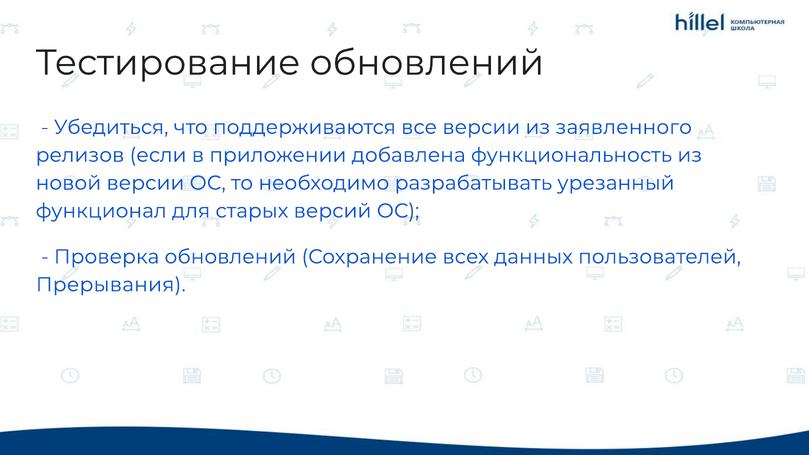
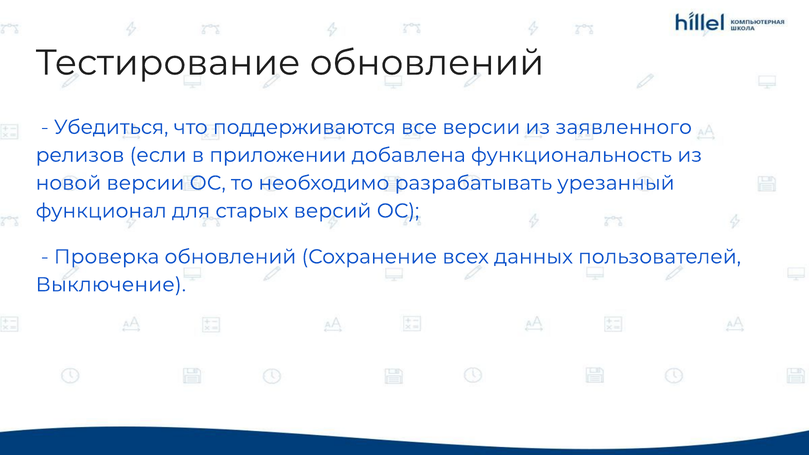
Прерывания: Прерывания -> Выключение
